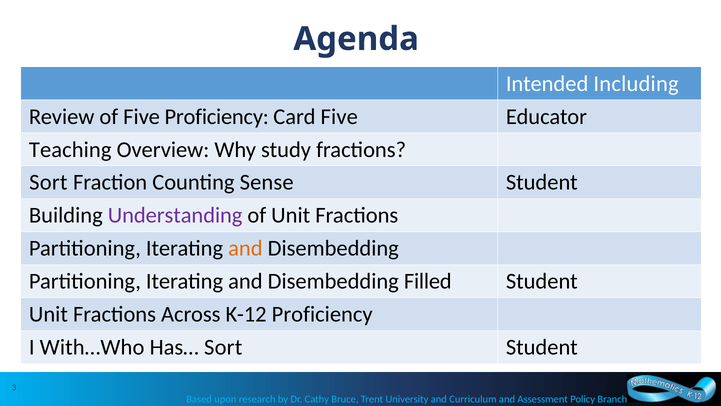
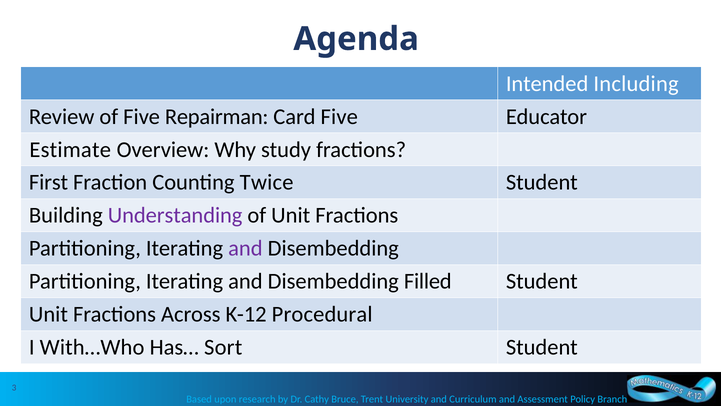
Five Proficiency: Proficiency -> Repairman
Teaching: Teaching -> Estimate
Sort at (48, 182): Sort -> First
Sense: Sense -> Twice
and at (245, 248) colour: orange -> purple
K-12 Proficiency: Proficiency -> Procedural
